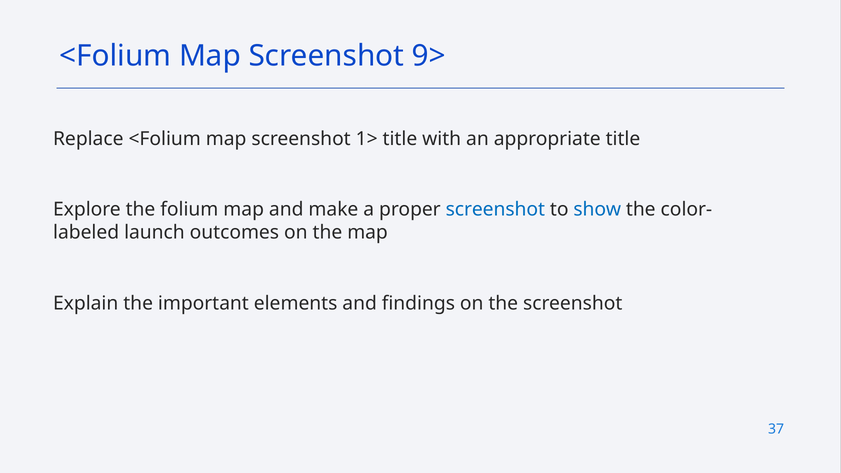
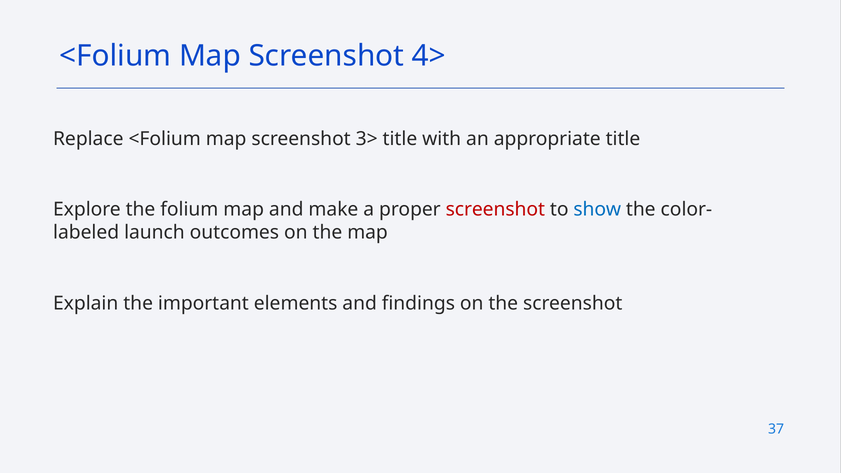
9>: 9> -> 4>
1>: 1> -> 3>
screenshot at (495, 210) colour: blue -> red
